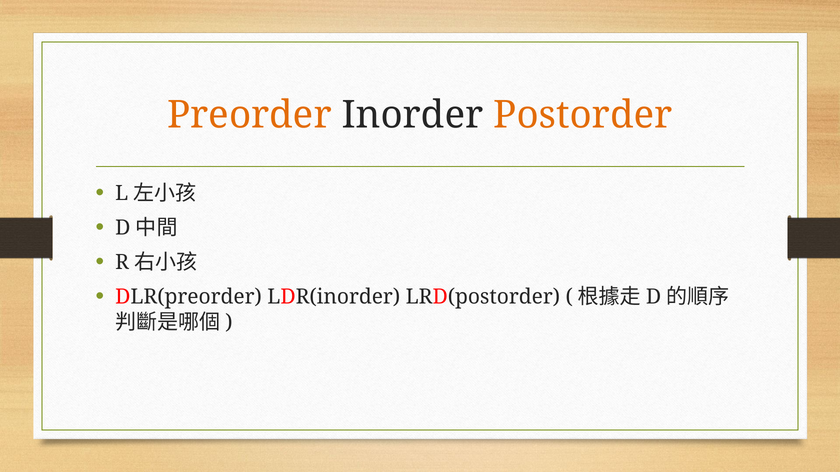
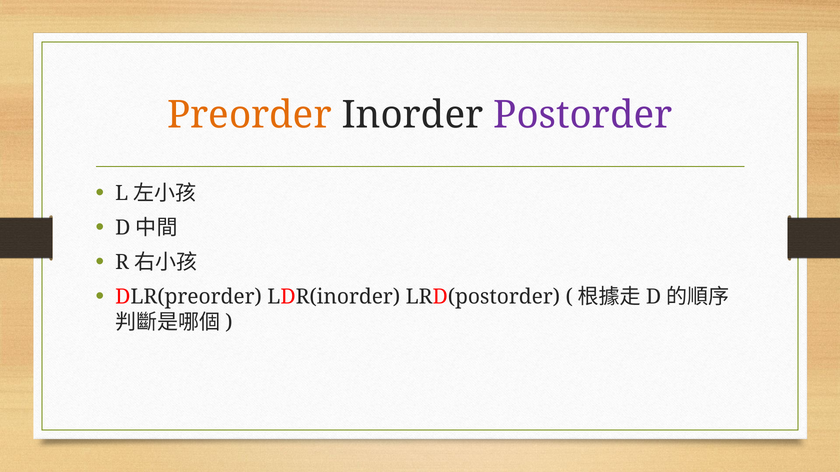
Postorder colour: orange -> purple
